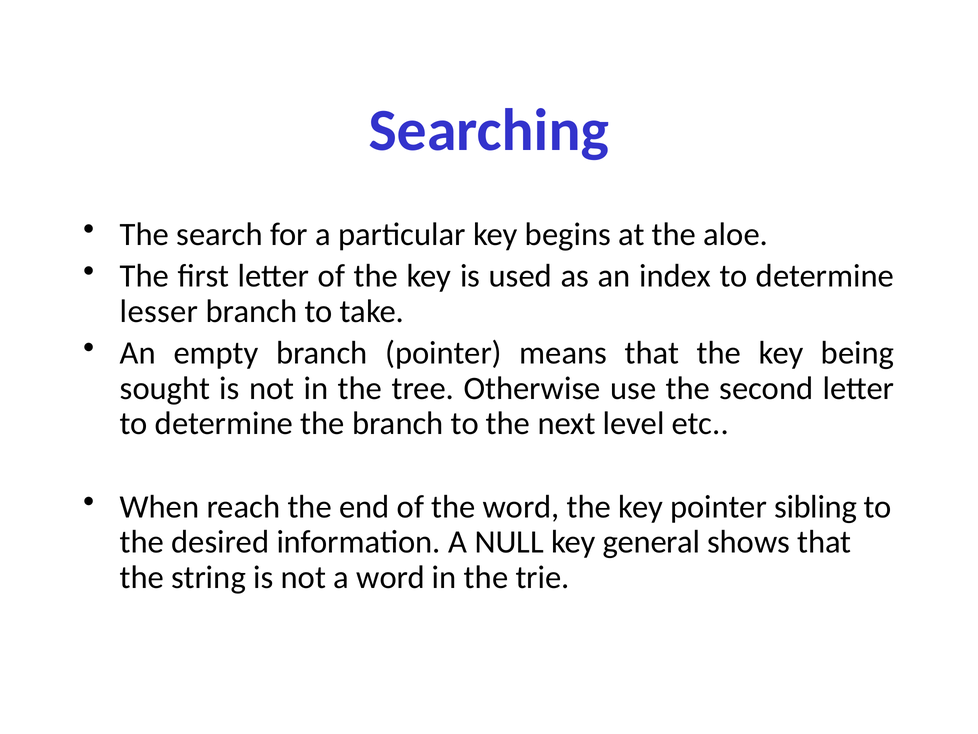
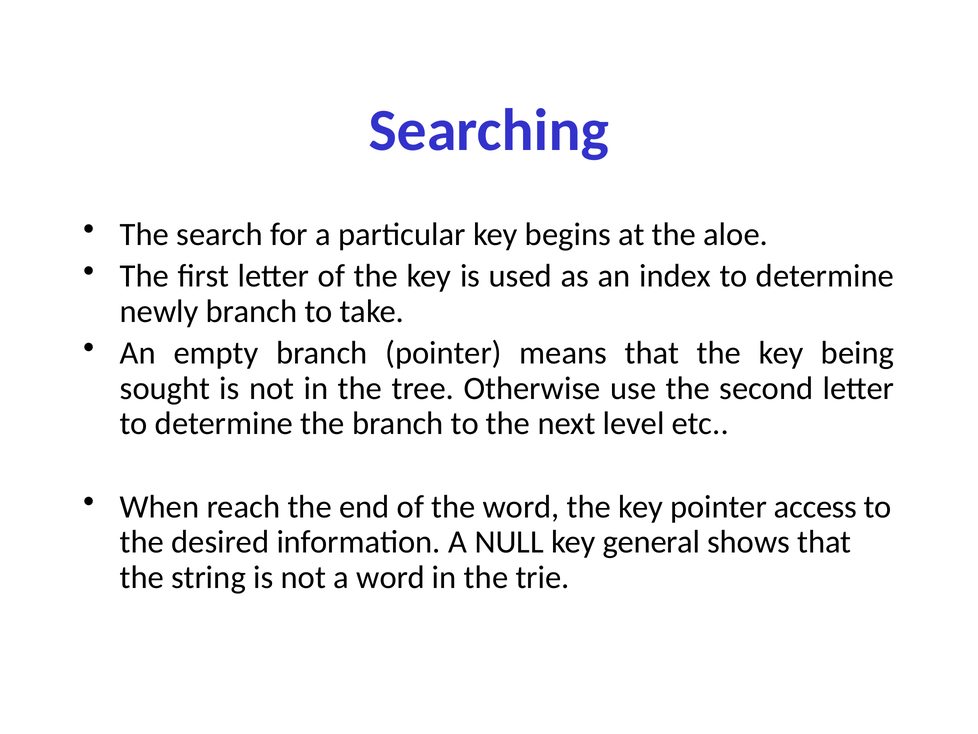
lesser: lesser -> newly
sibling: sibling -> access
